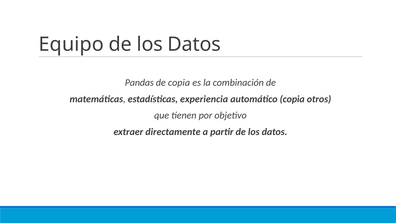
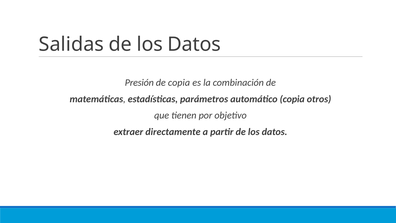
Equipo: Equipo -> Salidas
Pandas: Pandas -> Presión
experiencia: experiencia -> parámetros
